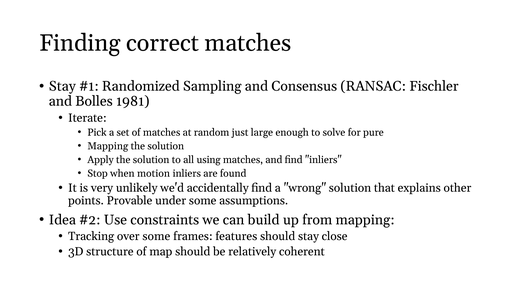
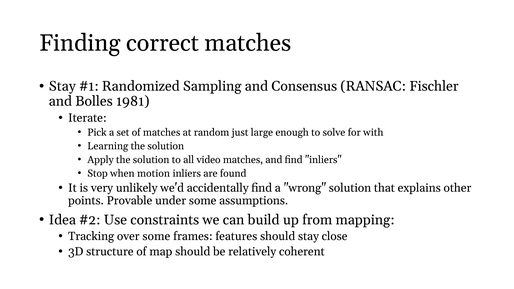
pure: pure -> with
Mapping at (108, 146): Mapping -> Learning
using: using -> video
